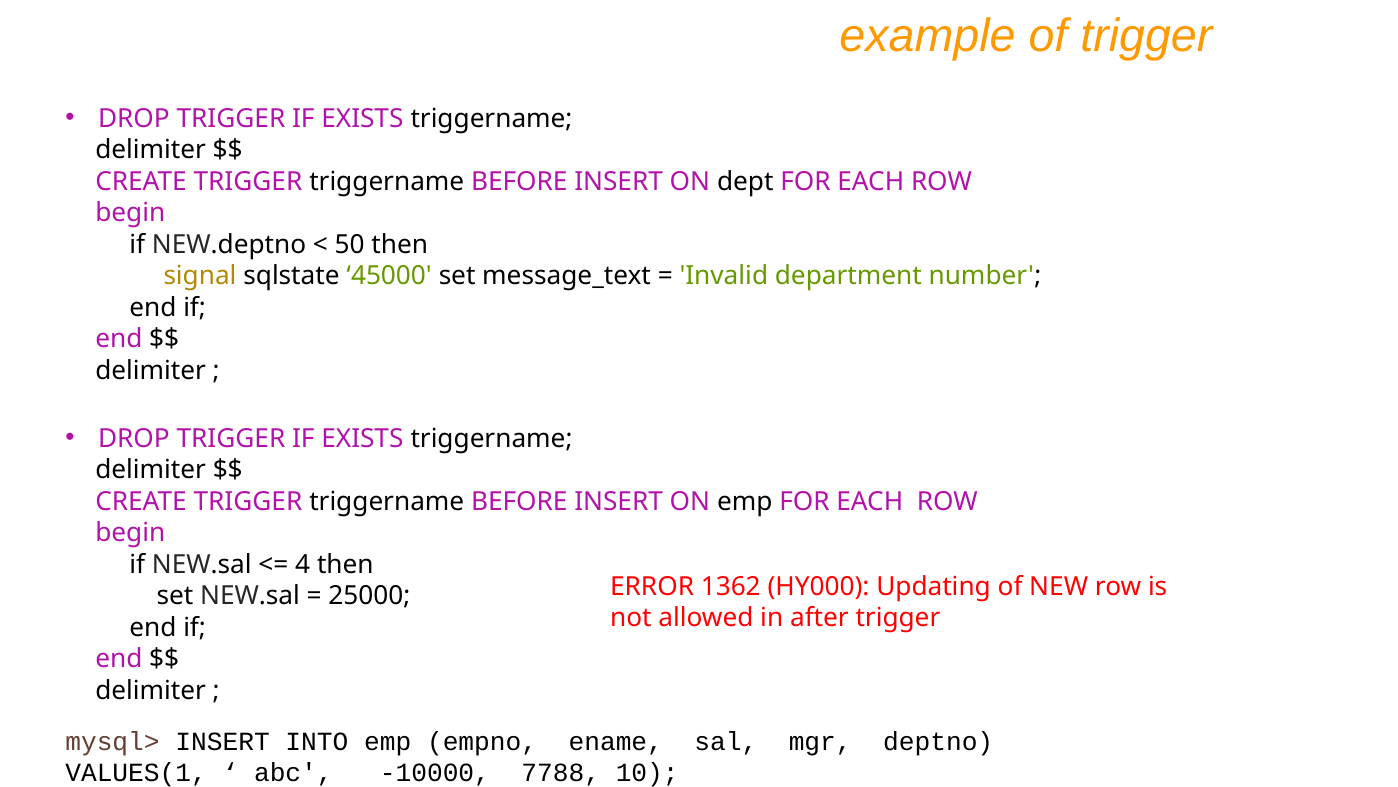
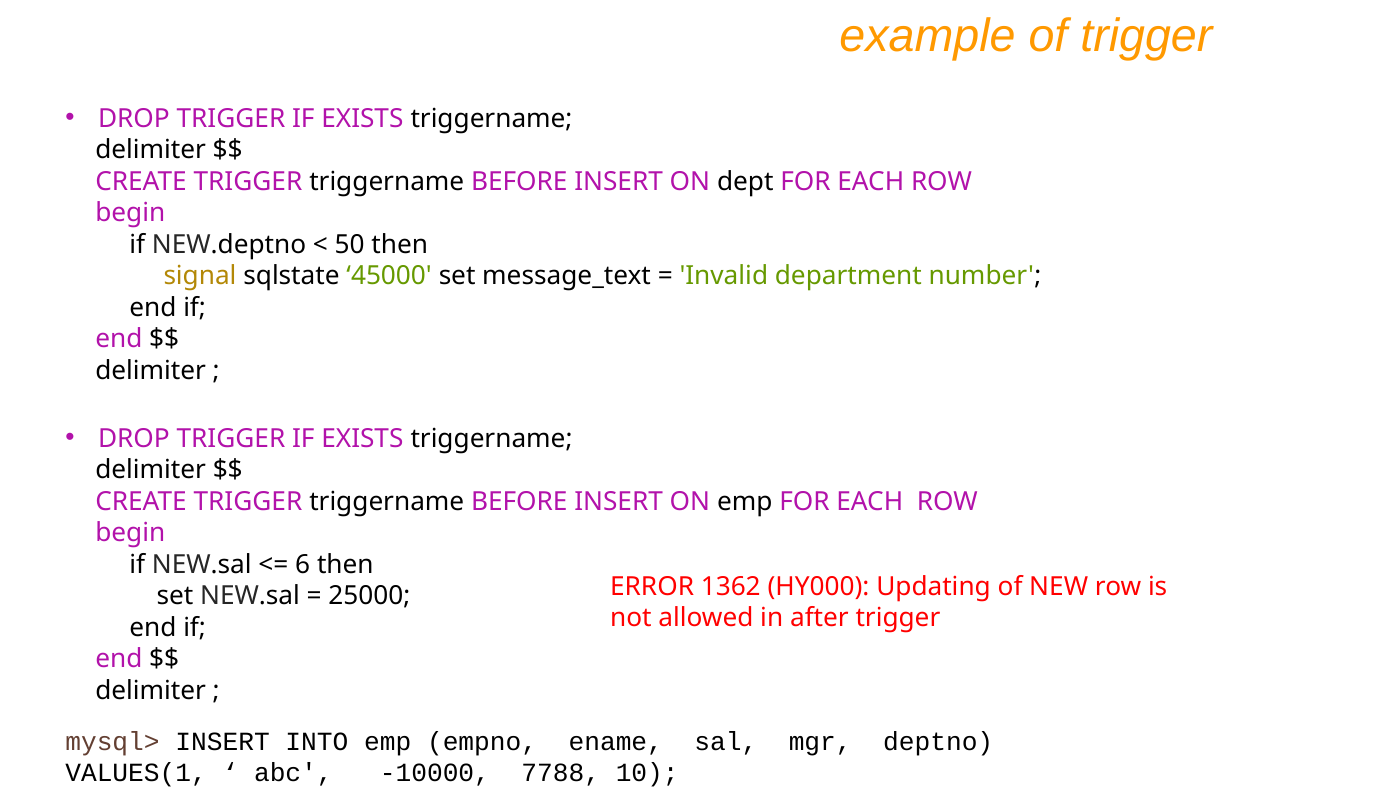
4: 4 -> 6
